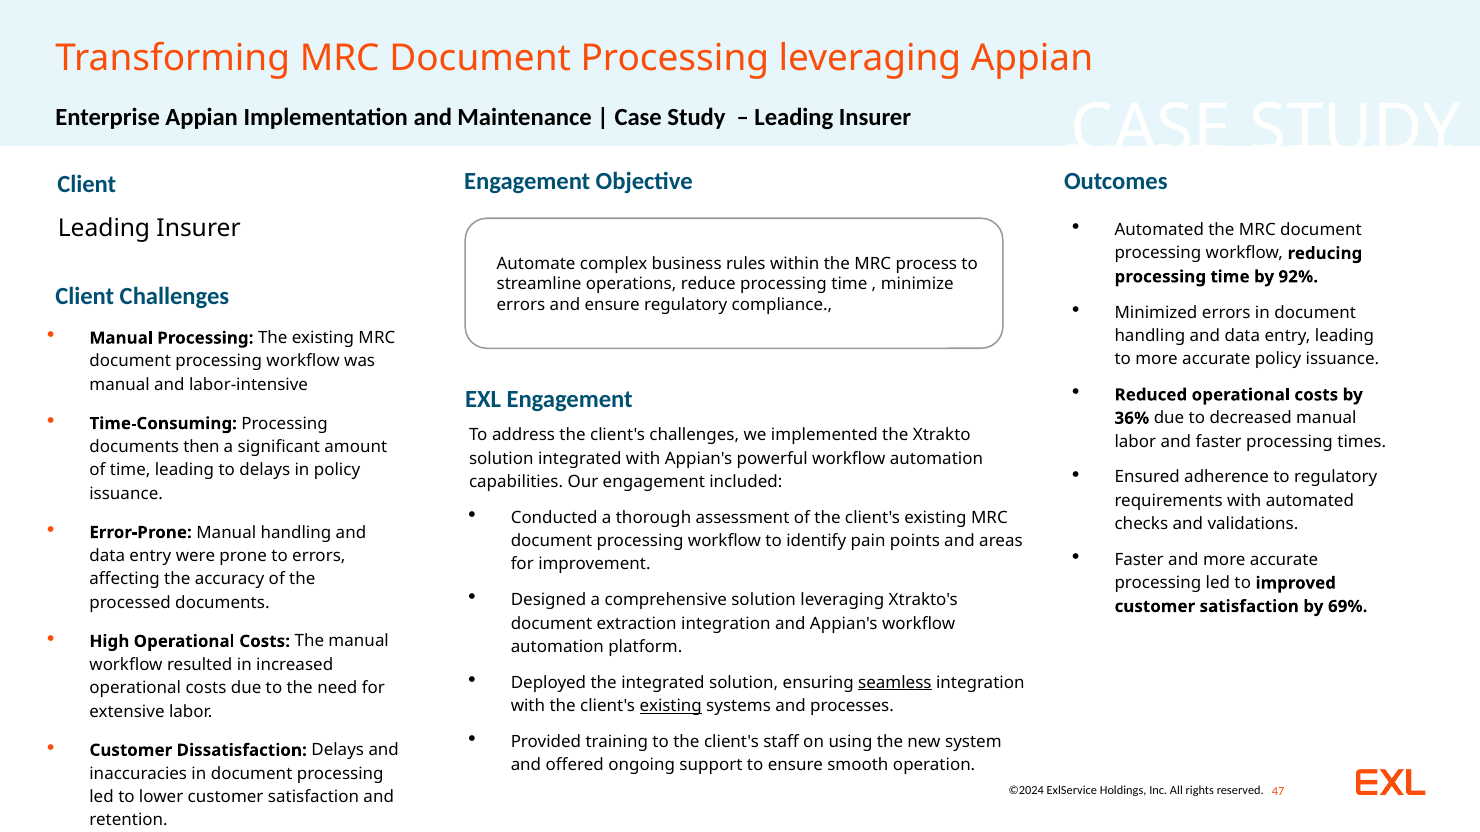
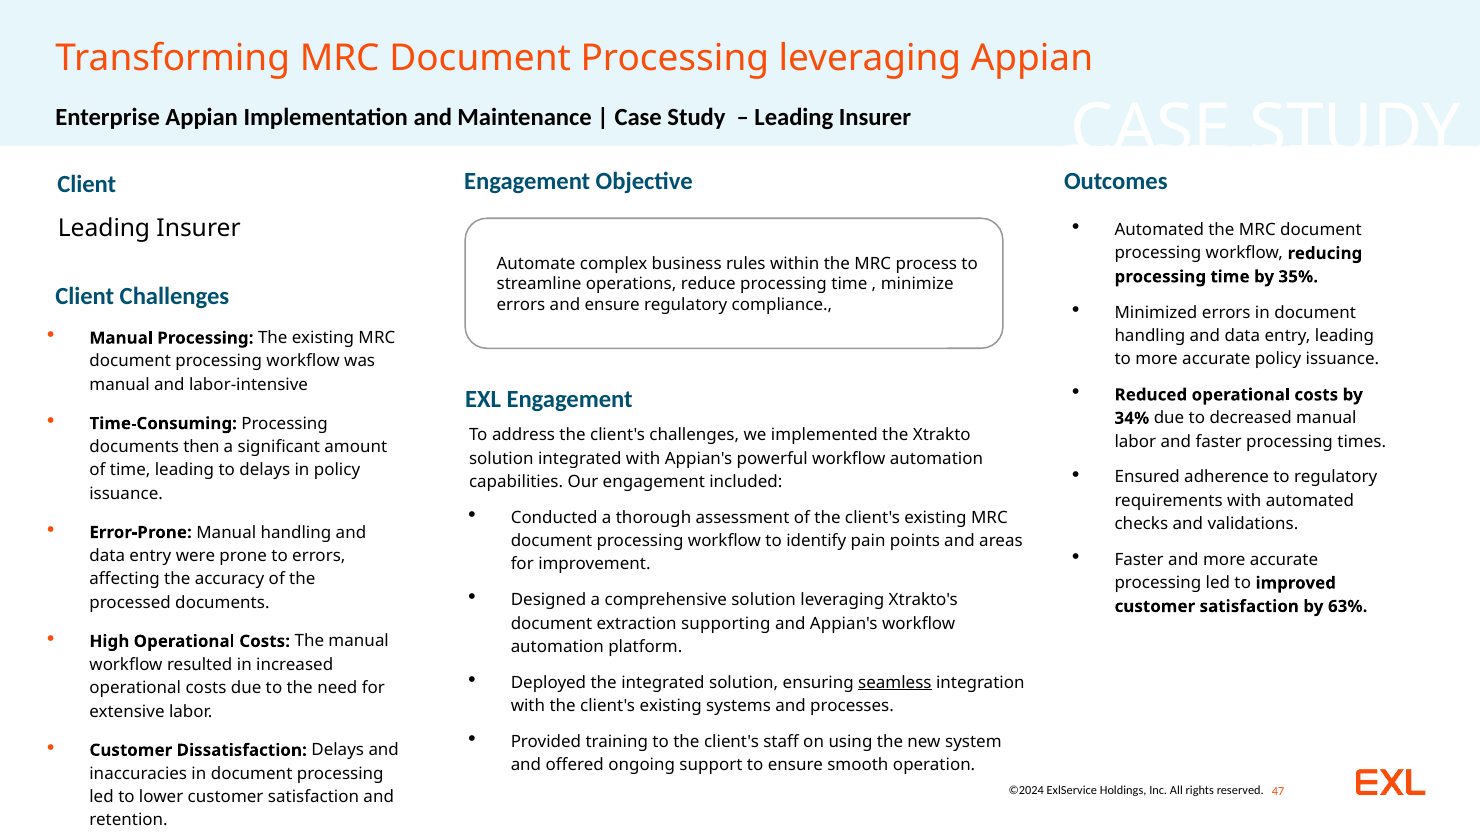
92%: 92% -> 35%
36%: 36% -> 34%
69%: 69% -> 63%
extraction integration: integration -> supporting
existing at (671, 706) underline: present -> none
